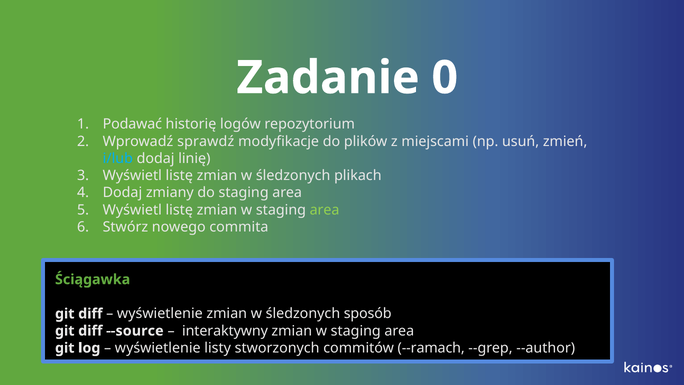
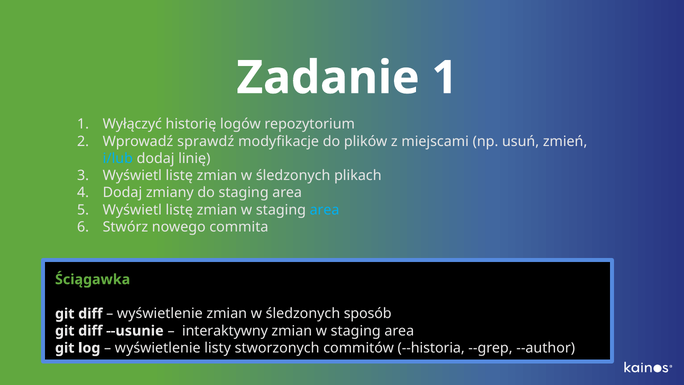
Zadanie 0: 0 -> 1
Podawać: Podawać -> Wyłączyć
area at (325, 210) colour: light green -> light blue
--source: --source -> --usunie
--ramach: --ramach -> --historia
